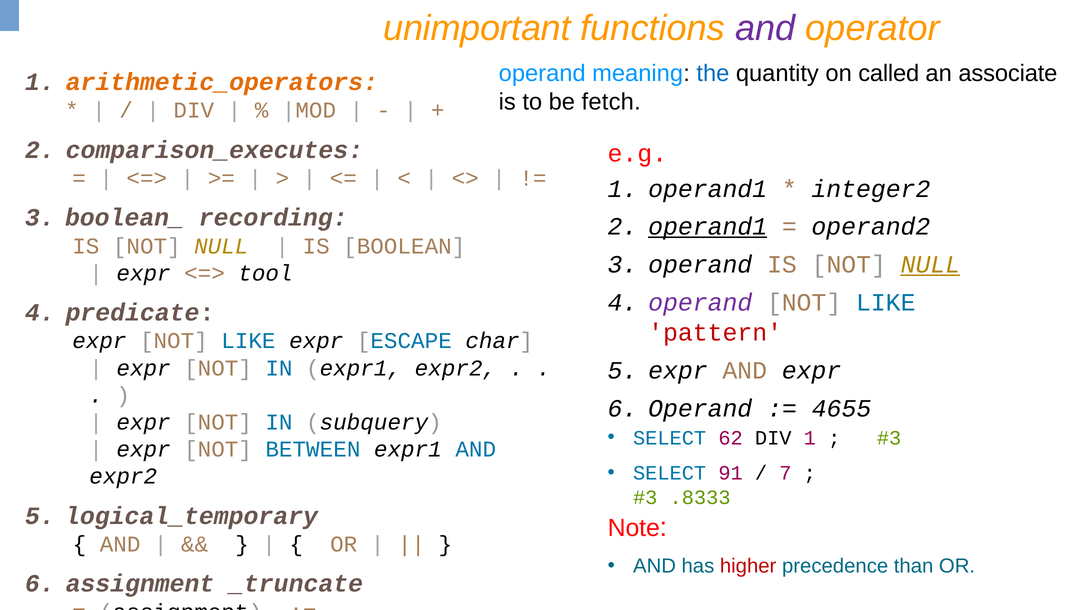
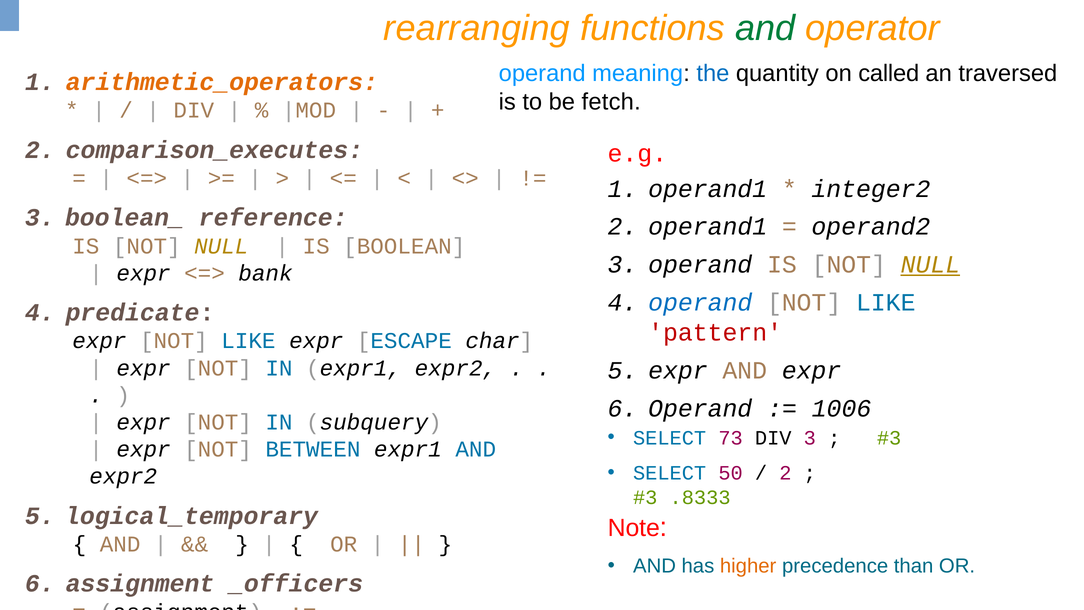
unimportant: unimportant -> rearranging
and at (765, 28) colour: purple -> green
associate: associate -> traversed
recording: recording -> reference
operand1 at (708, 227) underline: present -> none
tool: tool -> bank
operand at (700, 303) colour: purple -> blue
4655: 4655 -> 1006
62: 62 -> 73
DIV 1: 1 -> 3
91: 91 -> 50
7 at (785, 473): 7 -> 2
higher colour: red -> orange
_truncate: _truncate -> _officers
